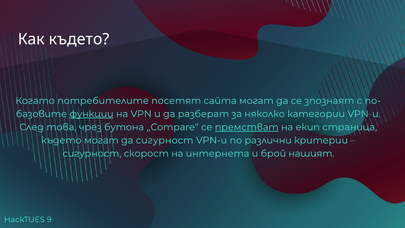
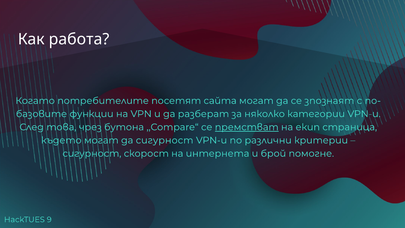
Как където: където -> работа
функции underline: present -> none
нашият: нашият -> помогне
